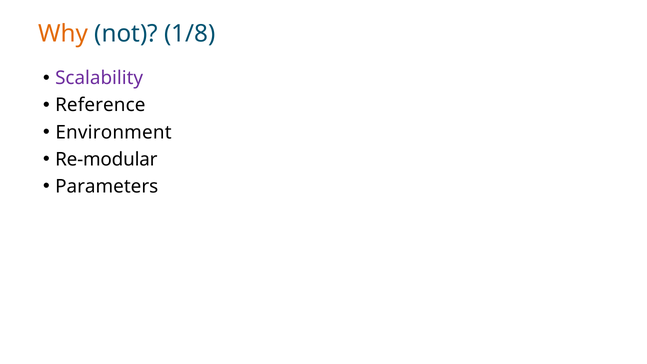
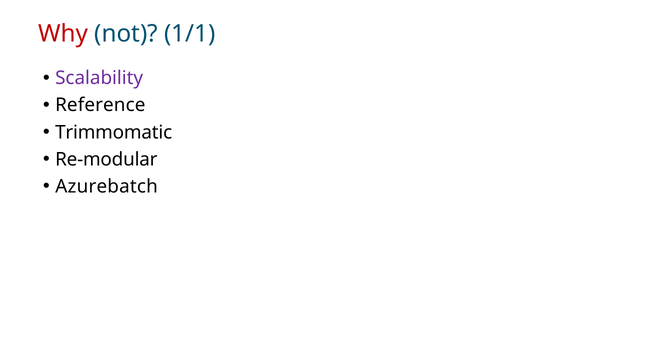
Why colour: orange -> red
1/8: 1/8 -> 1/1
Environment: Environment -> Trimmomatic
Parameters: Parameters -> Azurebatch
